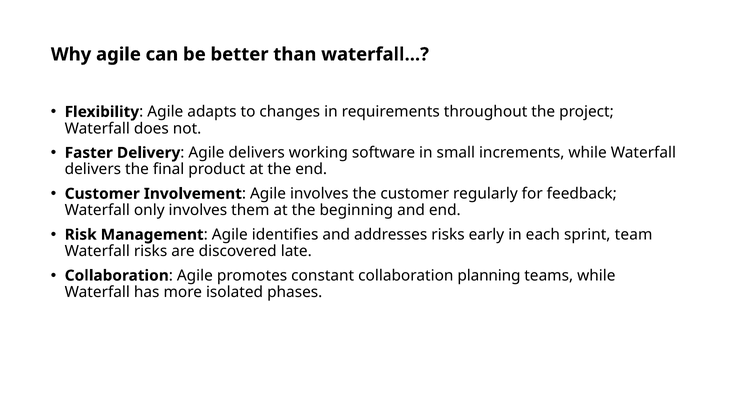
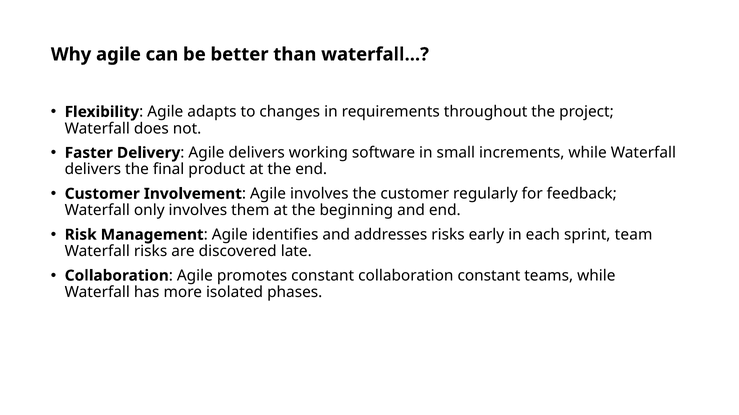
collaboration planning: planning -> constant
